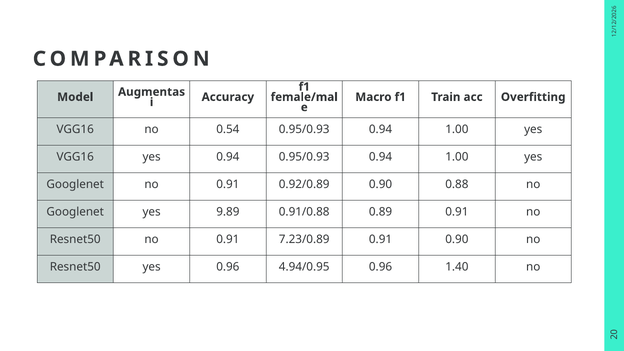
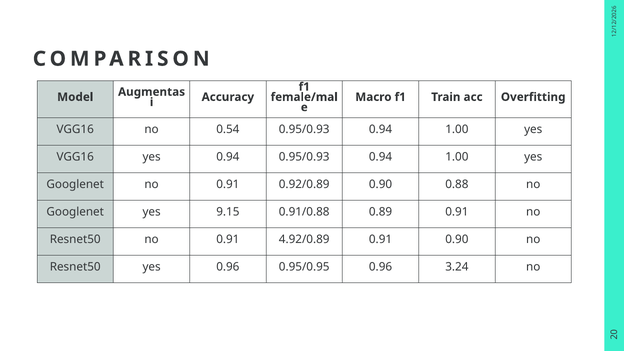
9.89: 9.89 -> 9.15
7.23/0.89: 7.23/0.89 -> 4.92/0.89
4.94/0.95: 4.94/0.95 -> 0.95/0.95
1.40: 1.40 -> 3.24
